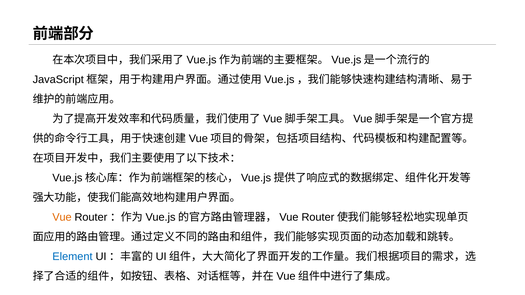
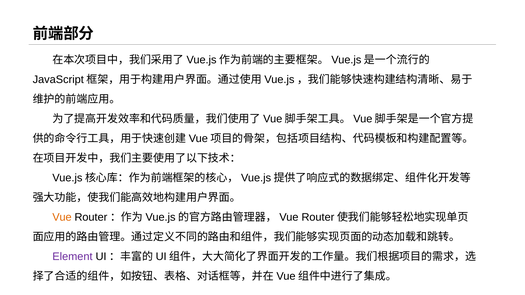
Element colour: blue -> purple
